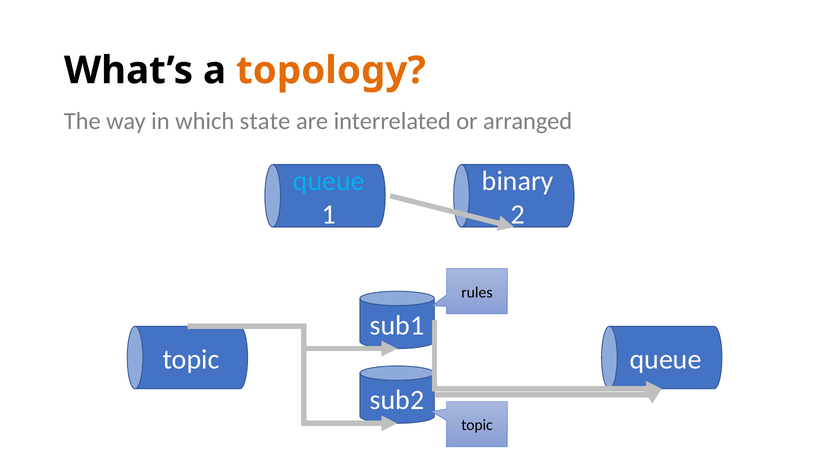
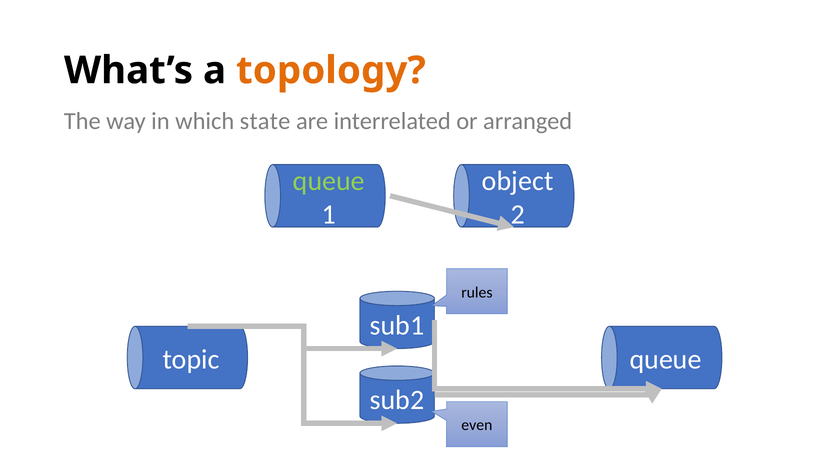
queue at (329, 181) colour: light blue -> light green
binary: binary -> object
topic at (477, 425): topic -> even
